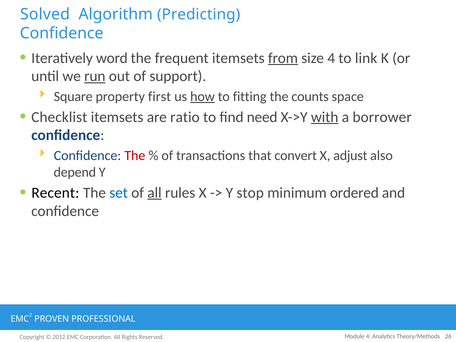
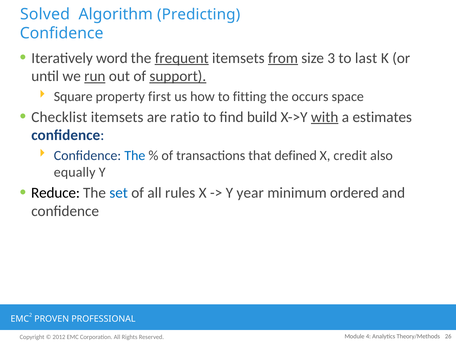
frequent underline: none -> present
size 4: 4 -> 3
link: link -> last
support underline: none -> present
how underline: present -> none
counts: counts -> occurs
need: need -> build
borrower: borrower -> estimates
The at (135, 155) colour: red -> blue
convert: convert -> defined
adjust: adjust -> credit
depend: depend -> equally
Recent: Recent -> Reduce
all at (155, 193) underline: present -> none
stop: stop -> year
